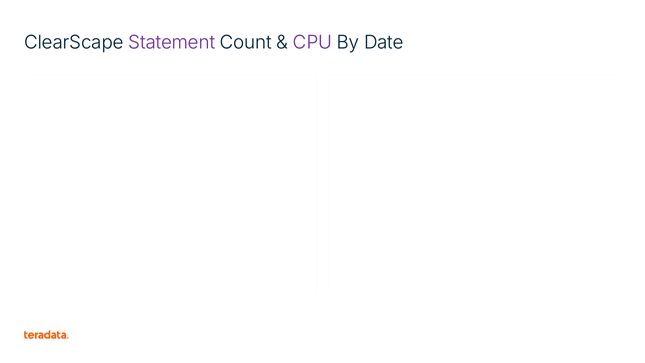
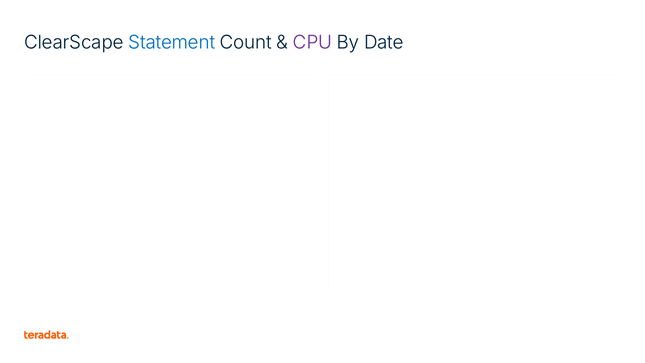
Statement colour: purple -> blue
